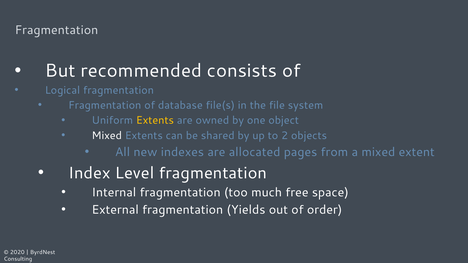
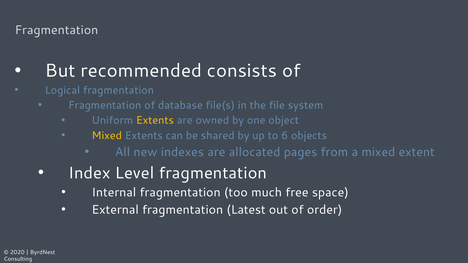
Mixed at (107, 136) colour: white -> yellow
2: 2 -> 6
Yields: Yields -> Latest
